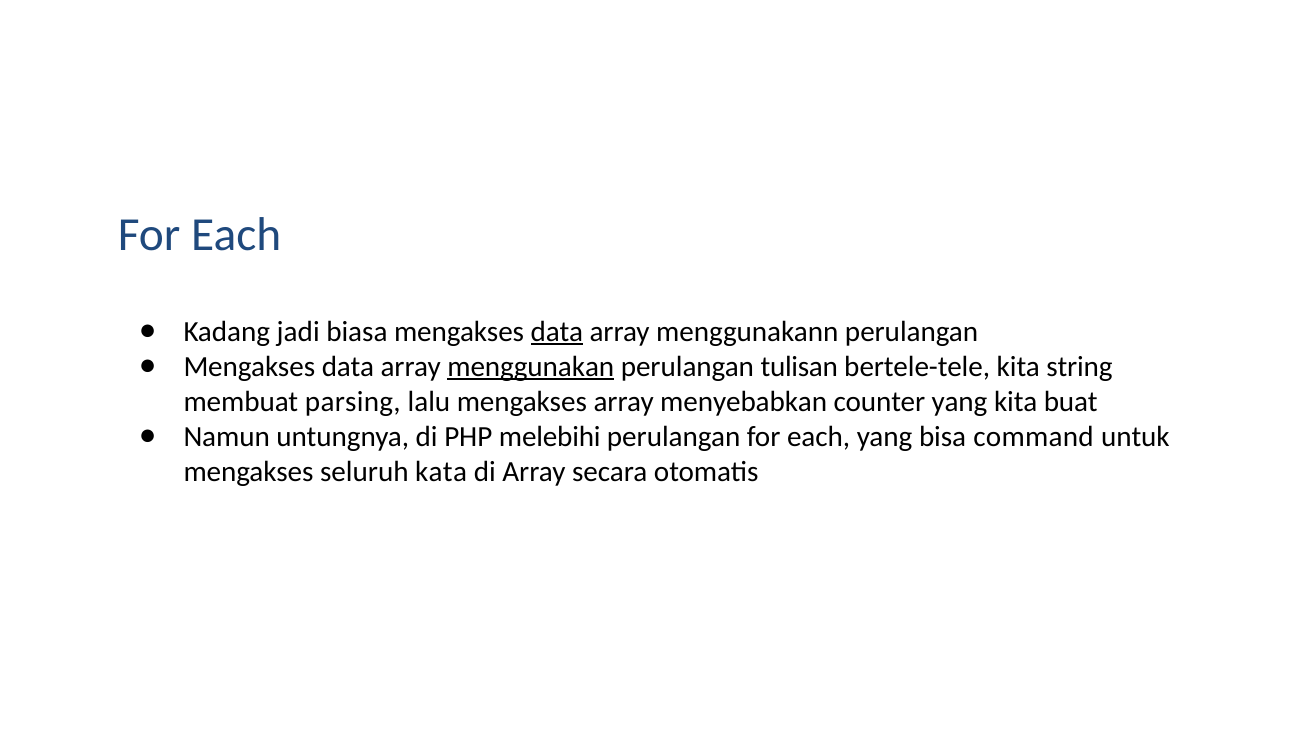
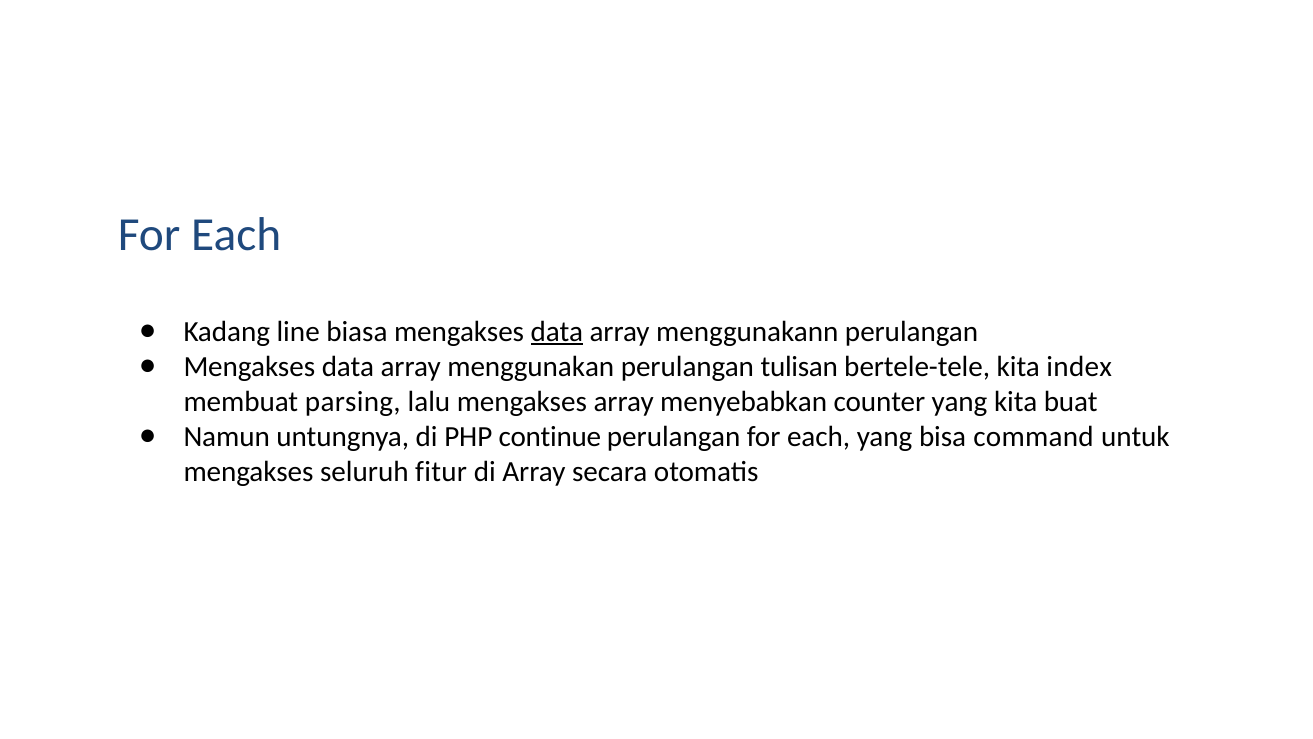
jadi: jadi -> line
menggunakan underline: present -> none
string: string -> index
melebihi: melebihi -> continue
kata: kata -> fitur
